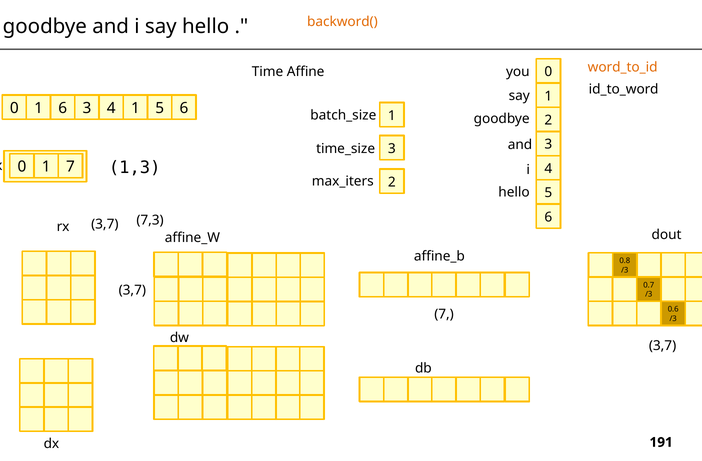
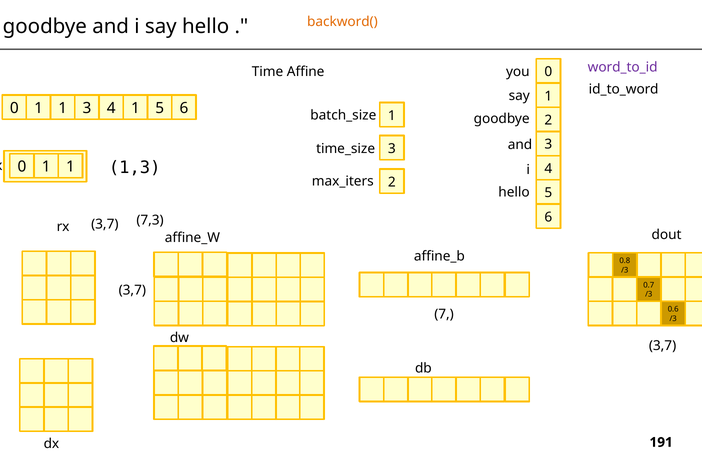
word_to_id colour: orange -> purple
6 at (63, 108): 6 -> 1
7 at (70, 167): 7 -> 1
